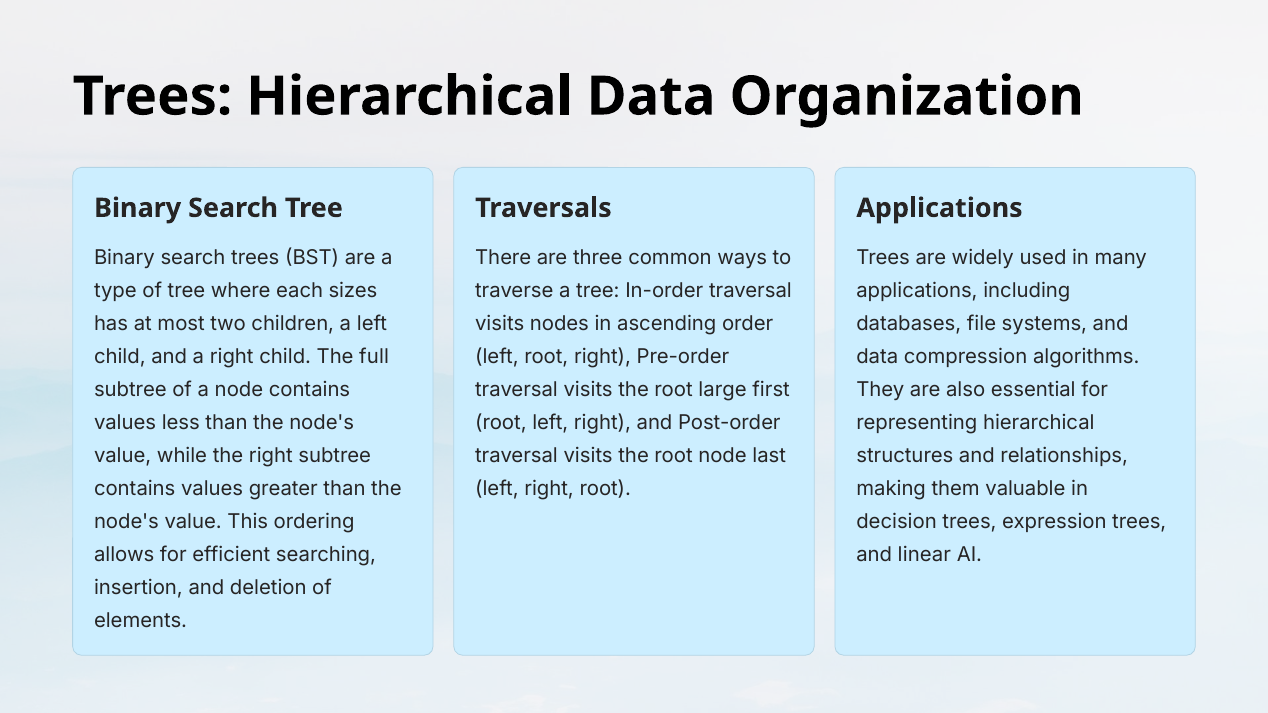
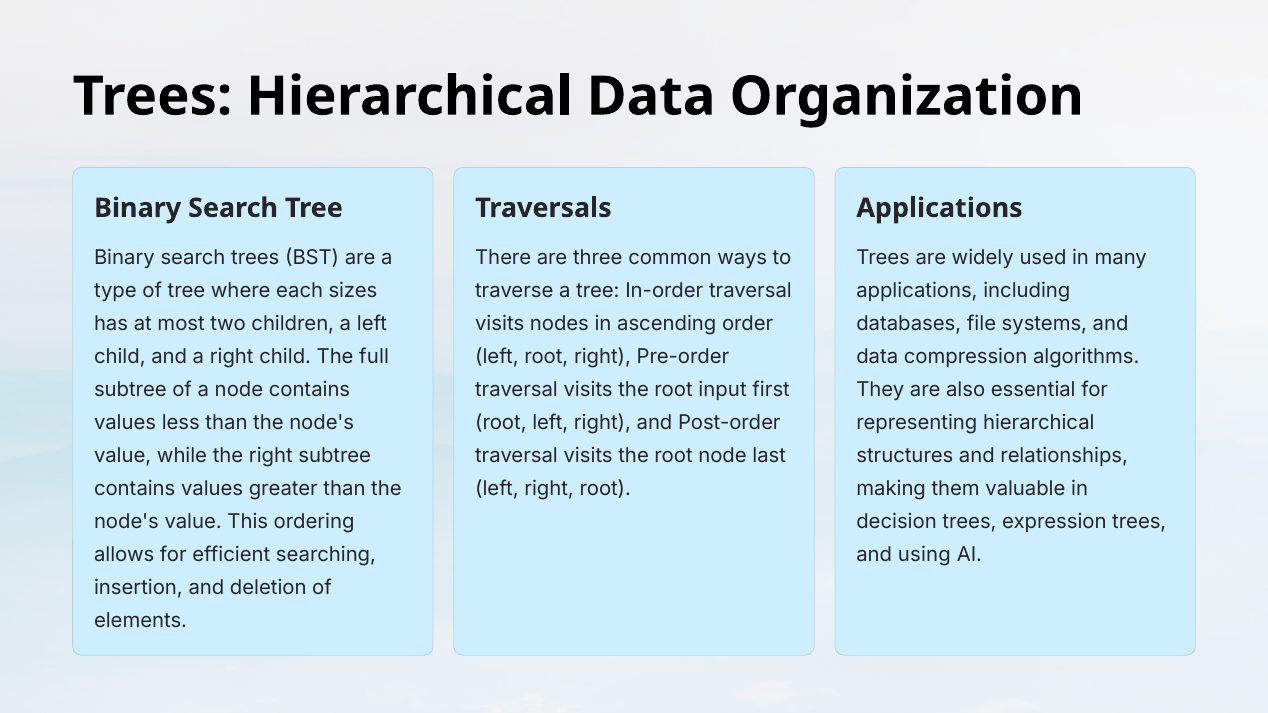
large: large -> input
linear: linear -> using
